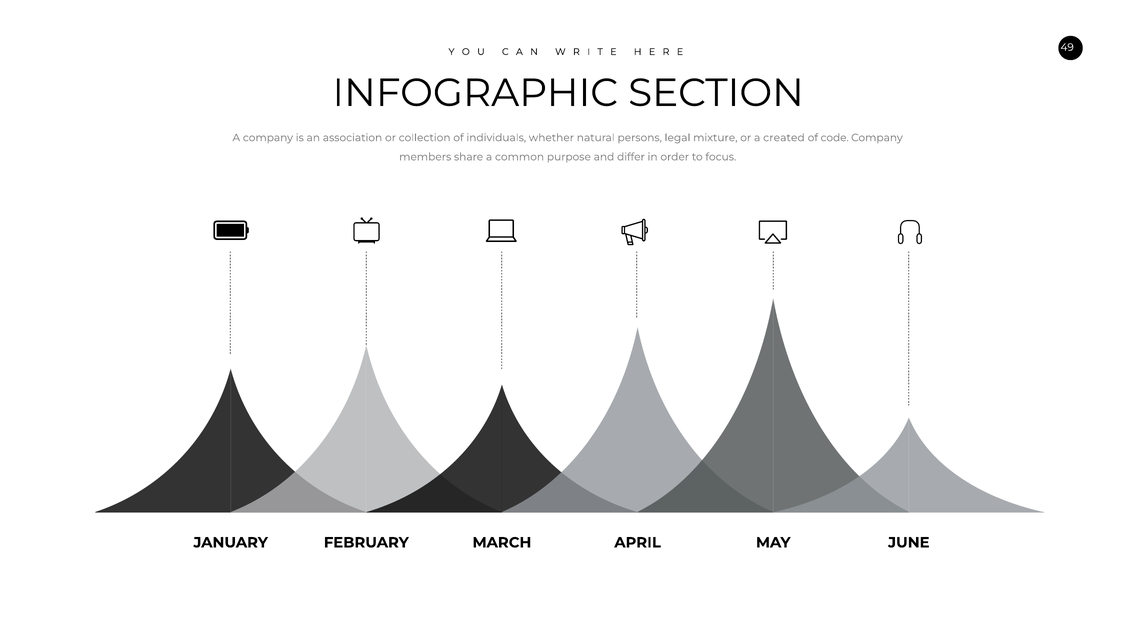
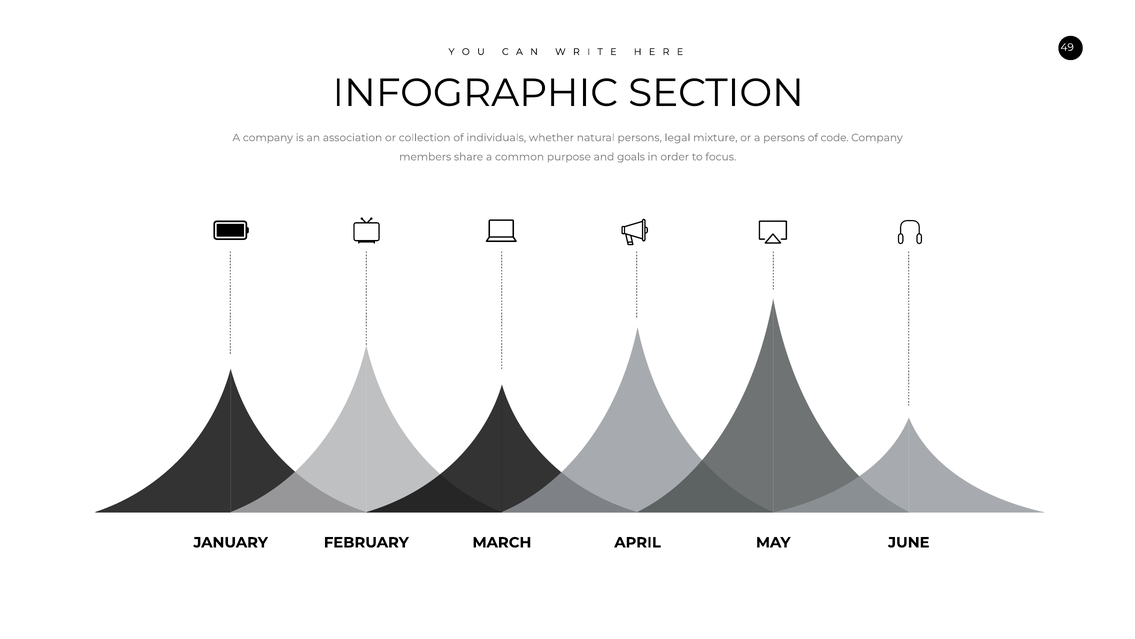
a created: created -> persons
differ: differ -> goals
